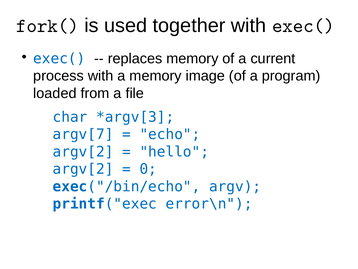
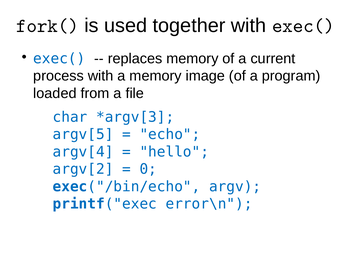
argv[7: argv[7 -> argv[5
argv[2 at (83, 151): argv[2 -> argv[4
